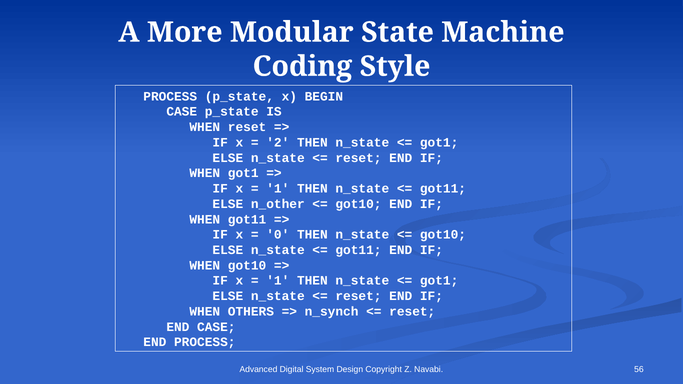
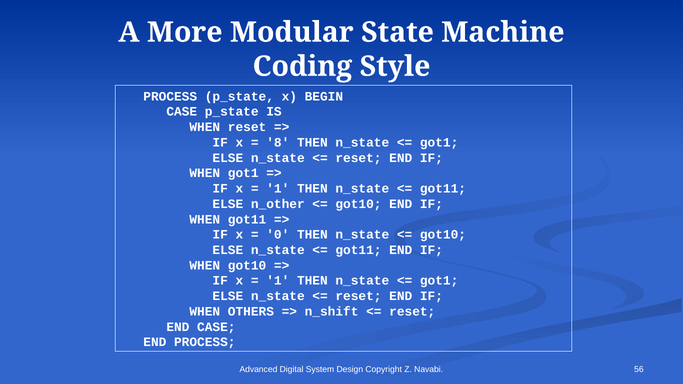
2: 2 -> 8
n_synch: n_synch -> n_shift
